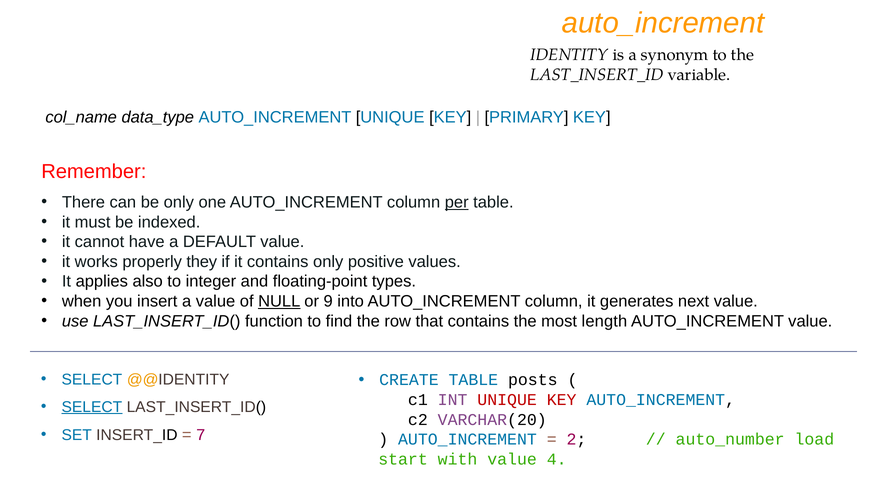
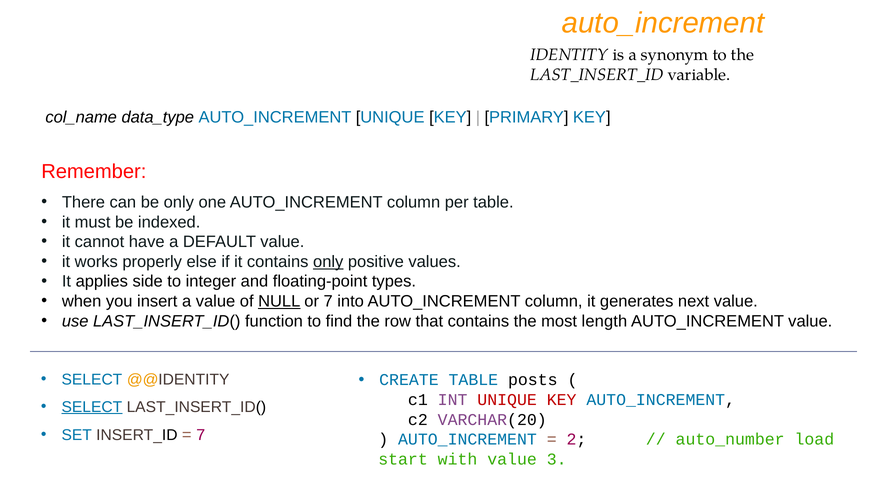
per underline: present -> none
they: they -> else
only at (328, 262) underline: none -> present
also: also -> side
or 9: 9 -> 7
4: 4 -> 3
